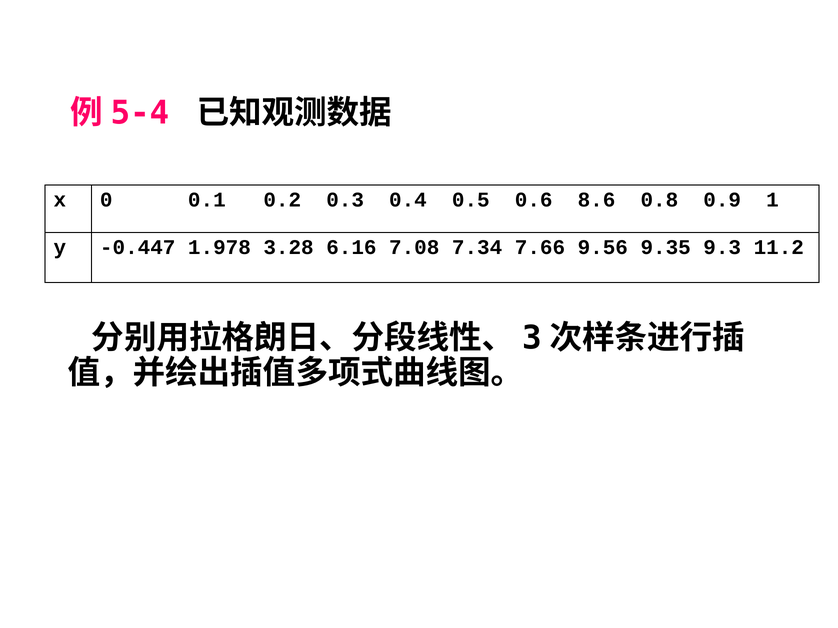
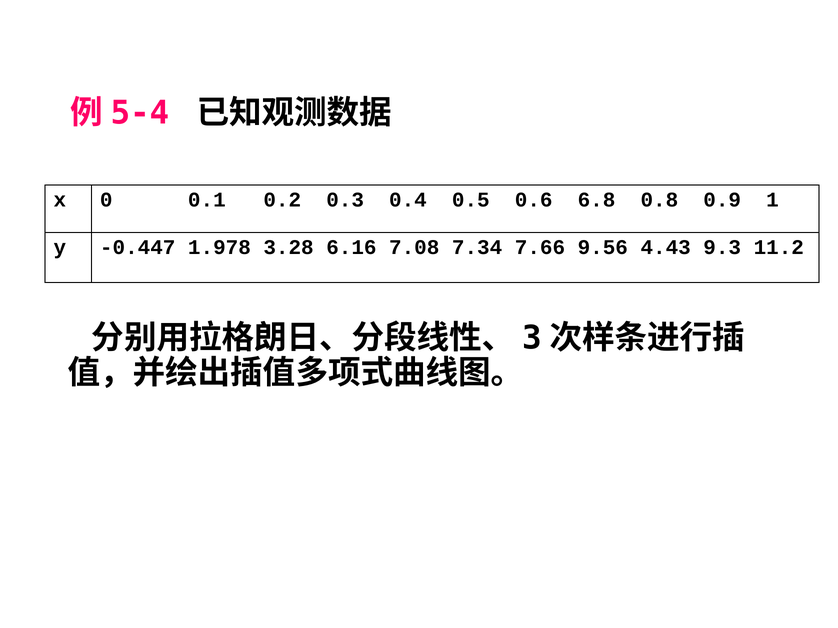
8.6: 8.6 -> 6.8
9.35: 9.35 -> 4.43
